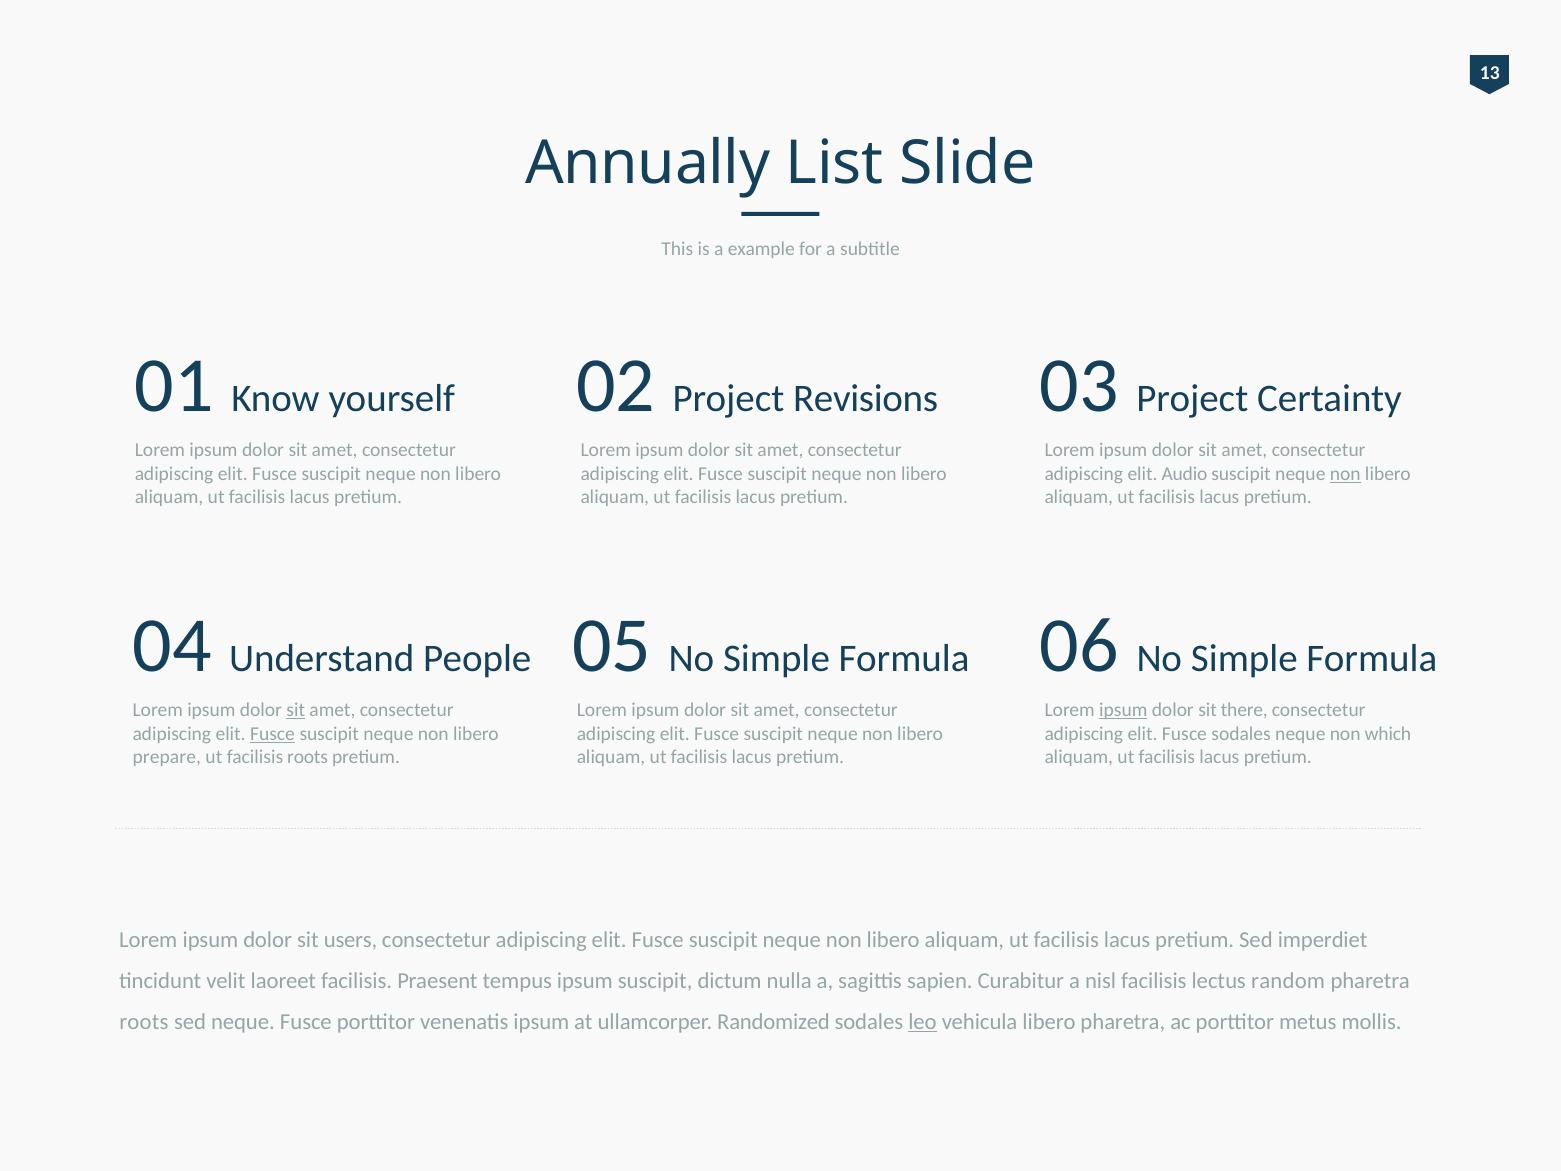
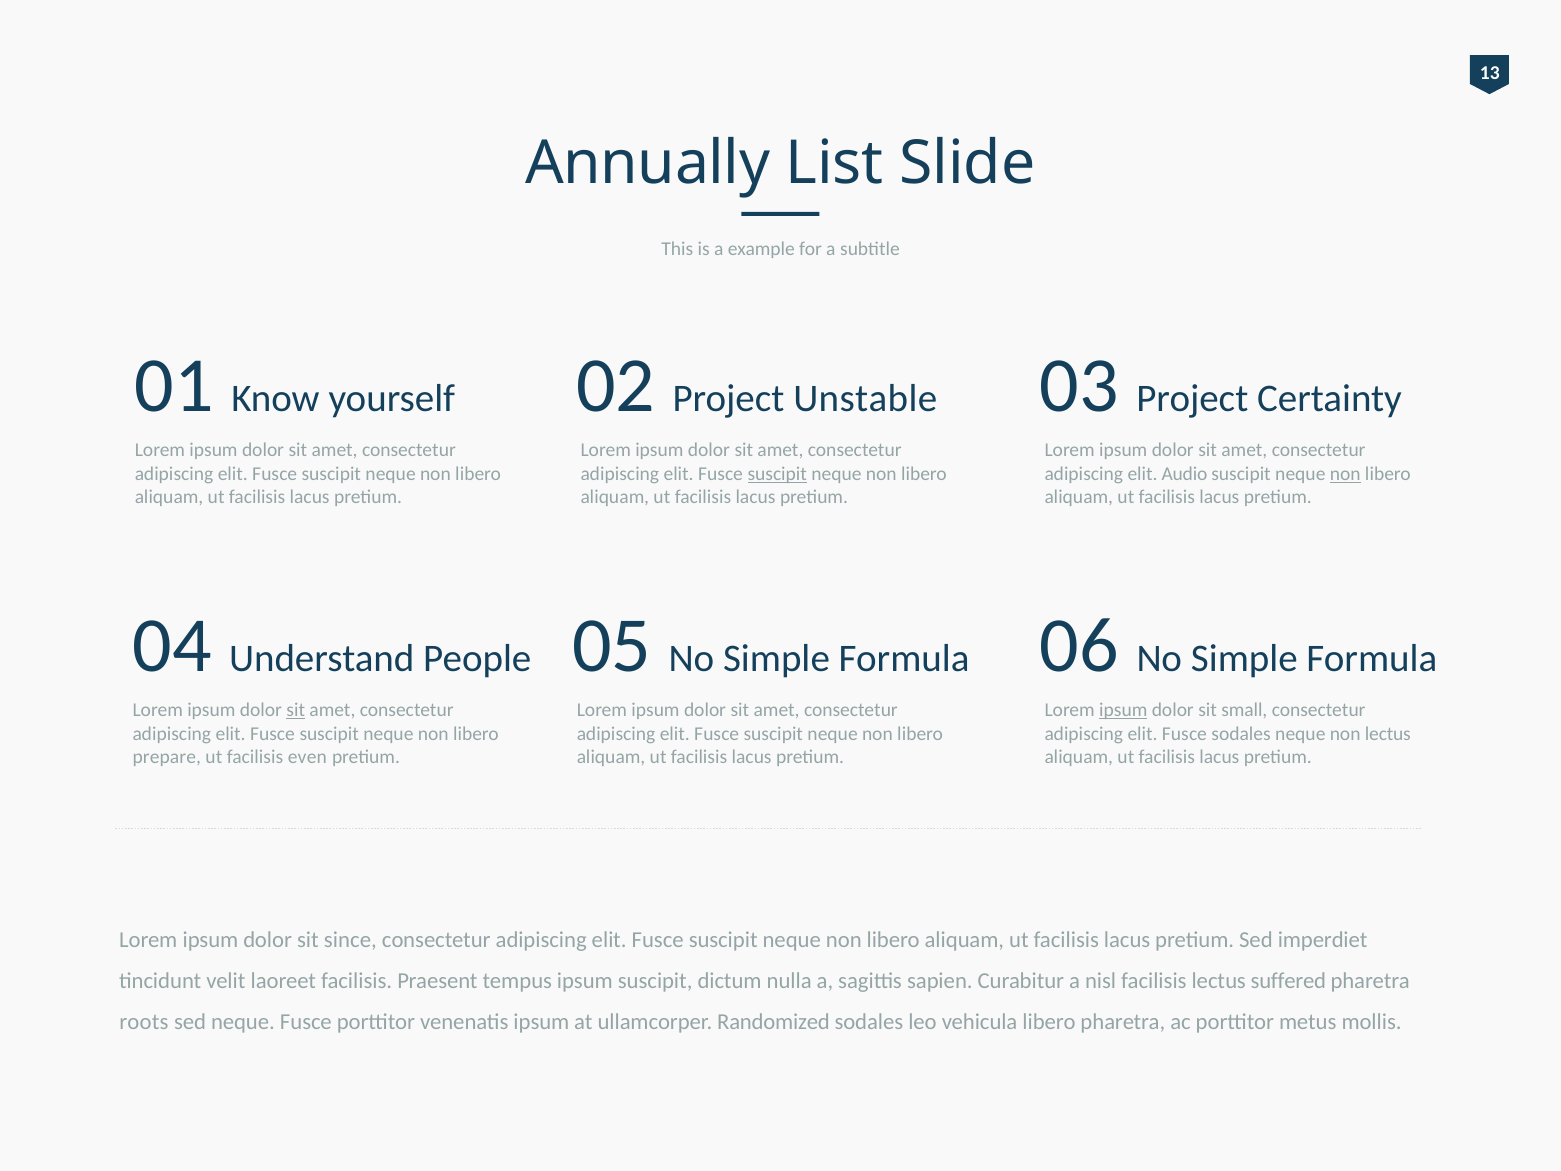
Revisions: Revisions -> Unstable
suscipit at (777, 474) underline: none -> present
there: there -> small
Fusce at (272, 734) underline: present -> none
non which: which -> lectus
facilisis roots: roots -> even
users: users -> since
random: random -> suffered
leo underline: present -> none
